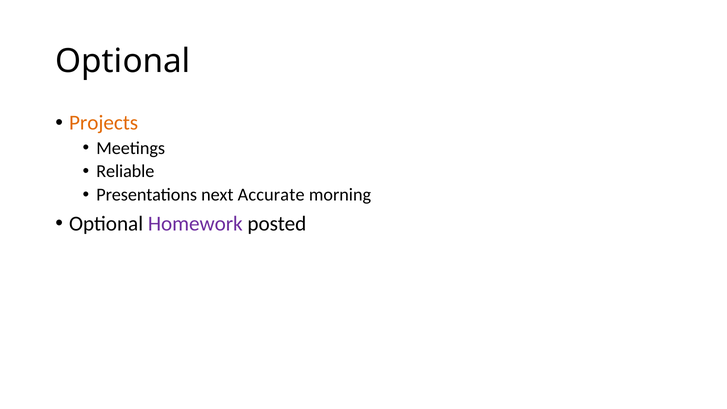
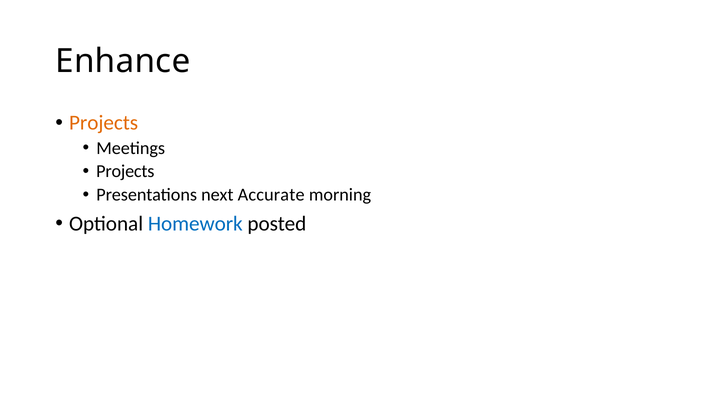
Optional at (123, 61): Optional -> Enhance
Reliable at (125, 171): Reliable -> Projects
Homework colour: purple -> blue
